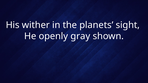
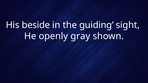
wither: wither -> beside
planets: planets -> guiding
